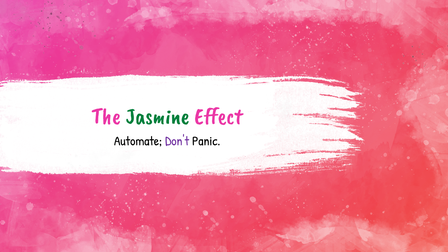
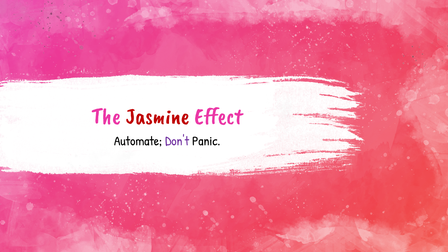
Jasmine colour: green -> red
